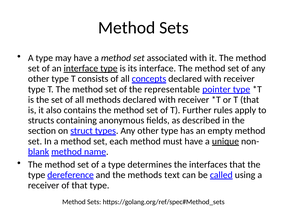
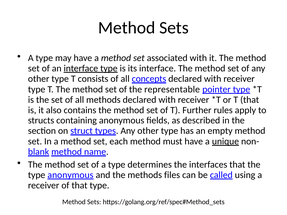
type dereference: dereference -> anonymous
text: text -> files
